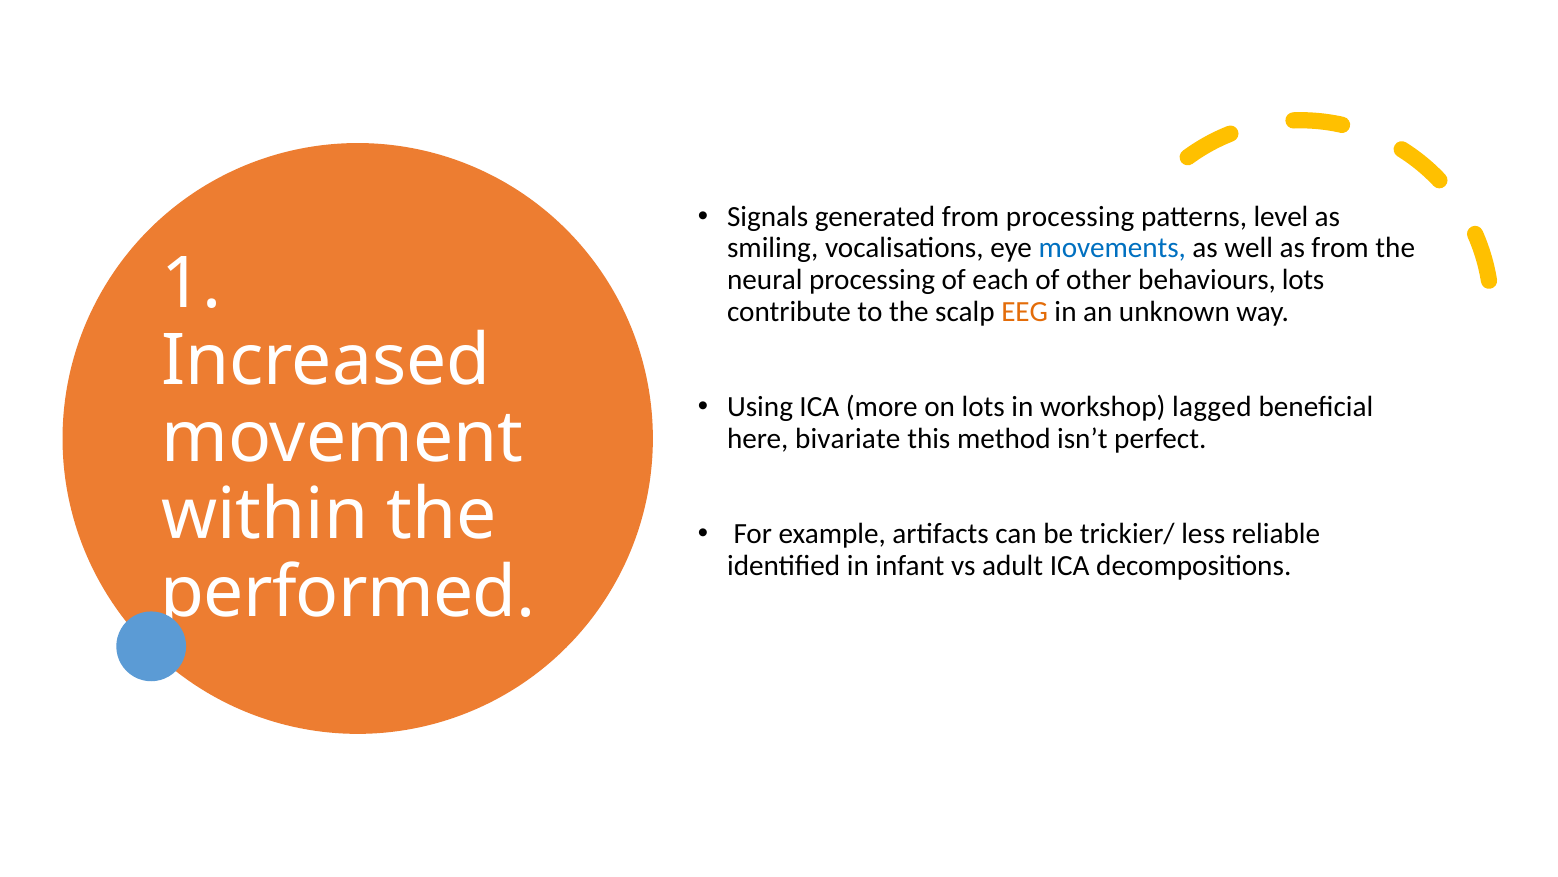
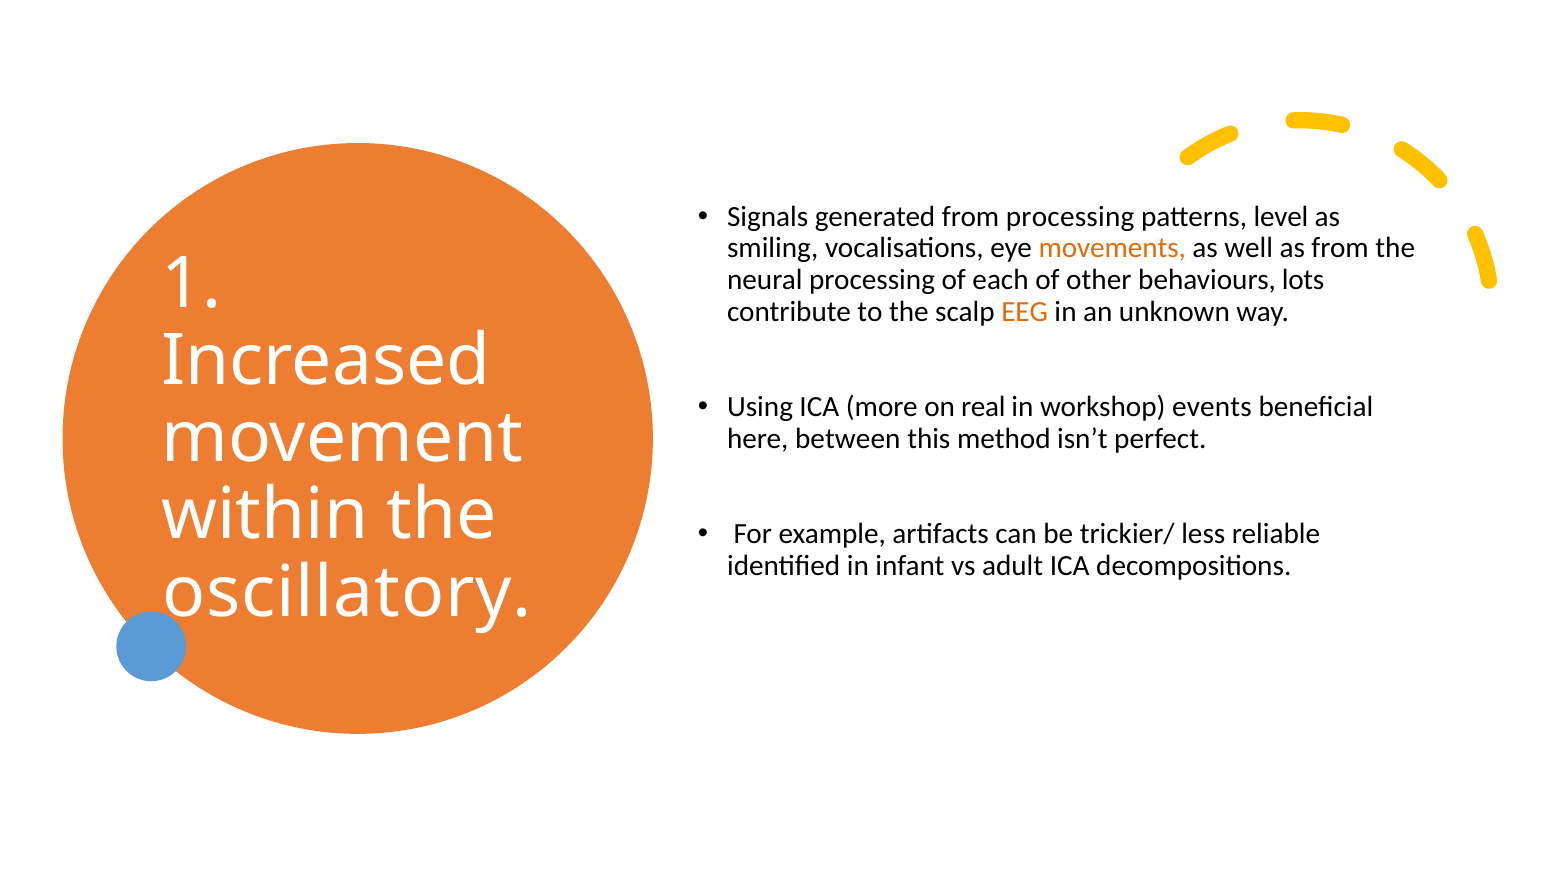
movements colour: blue -> orange
on lots: lots -> real
lagged: lagged -> events
bivariate: bivariate -> between
performed: performed -> oscillatory
